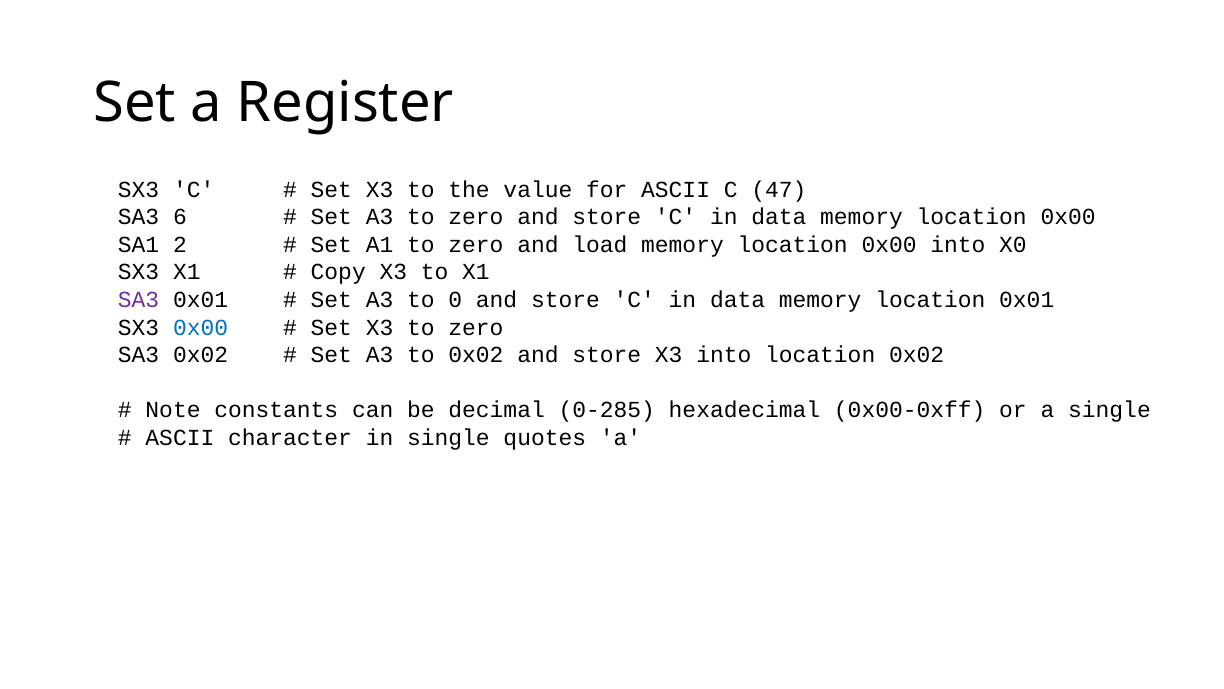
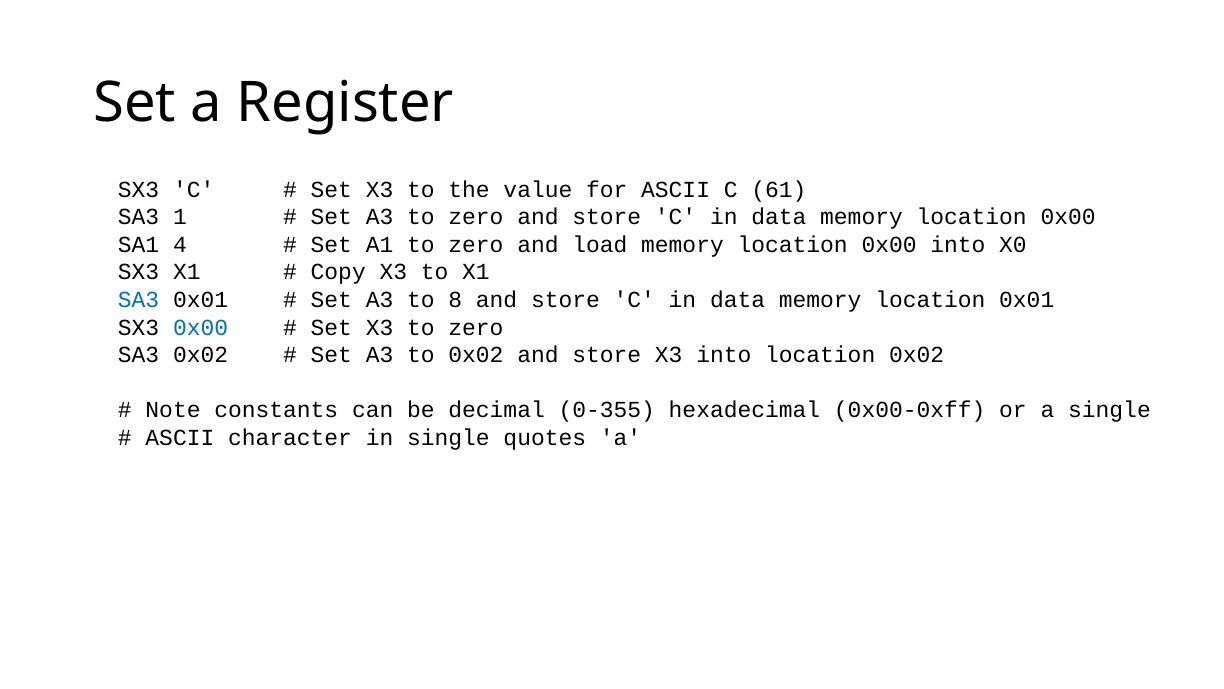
47: 47 -> 61
6: 6 -> 1
2: 2 -> 4
SA3 at (139, 300) colour: purple -> blue
0: 0 -> 8
0-285: 0-285 -> 0-355
